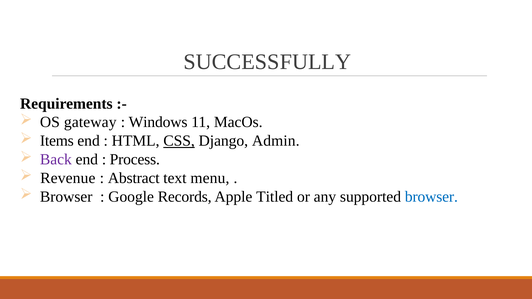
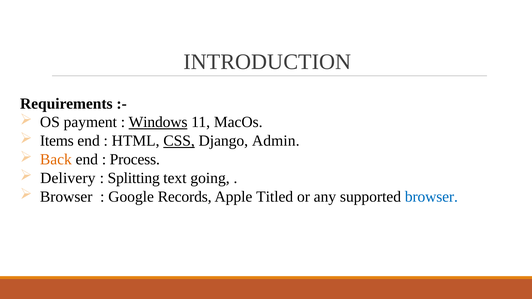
SUCCESSFULLY: SUCCESSFULLY -> INTRODUCTION
gateway: gateway -> payment
Windows underline: none -> present
Back colour: purple -> orange
Revenue: Revenue -> Delivery
Abstract: Abstract -> Splitting
menu: menu -> going
